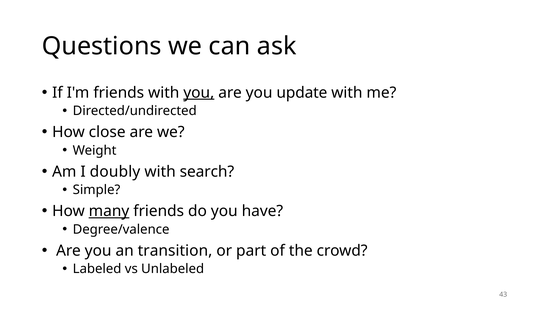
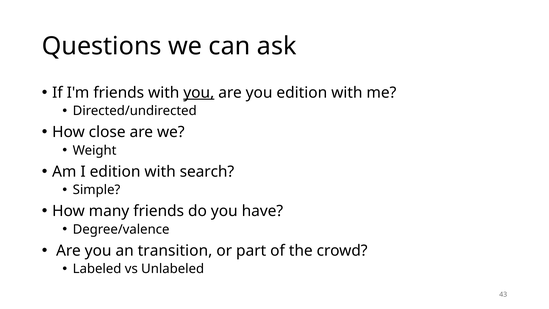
you update: update -> edition
I doubly: doubly -> edition
many underline: present -> none
